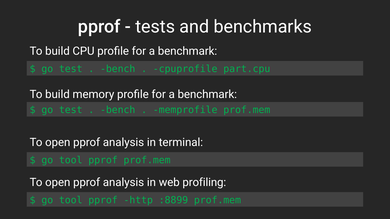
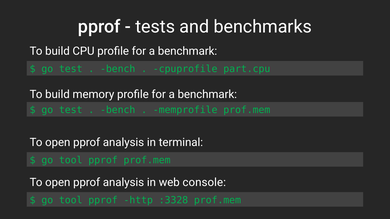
profiling: profiling -> console
:8899: :8899 -> :3328
